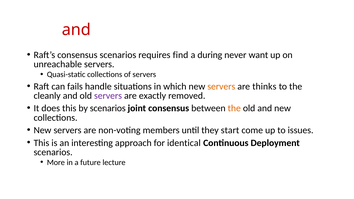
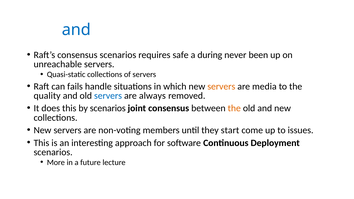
and at (76, 30) colour: red -> blue
find: find -> safe
want: want -> been
thinks: thinks -> media
cleanly: cleanly -> quality
servers at (108, 96) colour: purple -> blue
exactly: exactly -> always
identical: identical -> software
